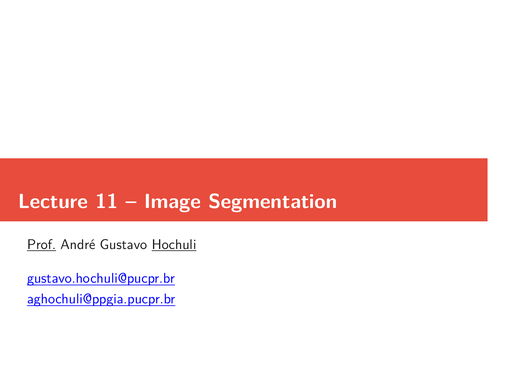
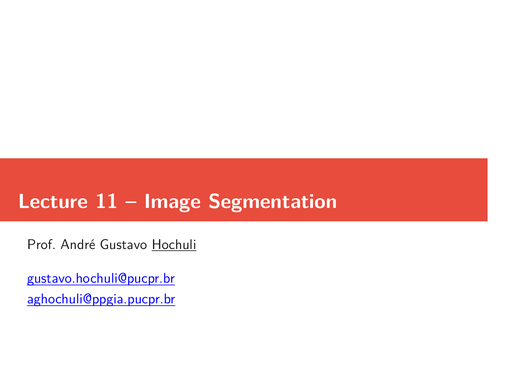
Prof underline: present -> none
